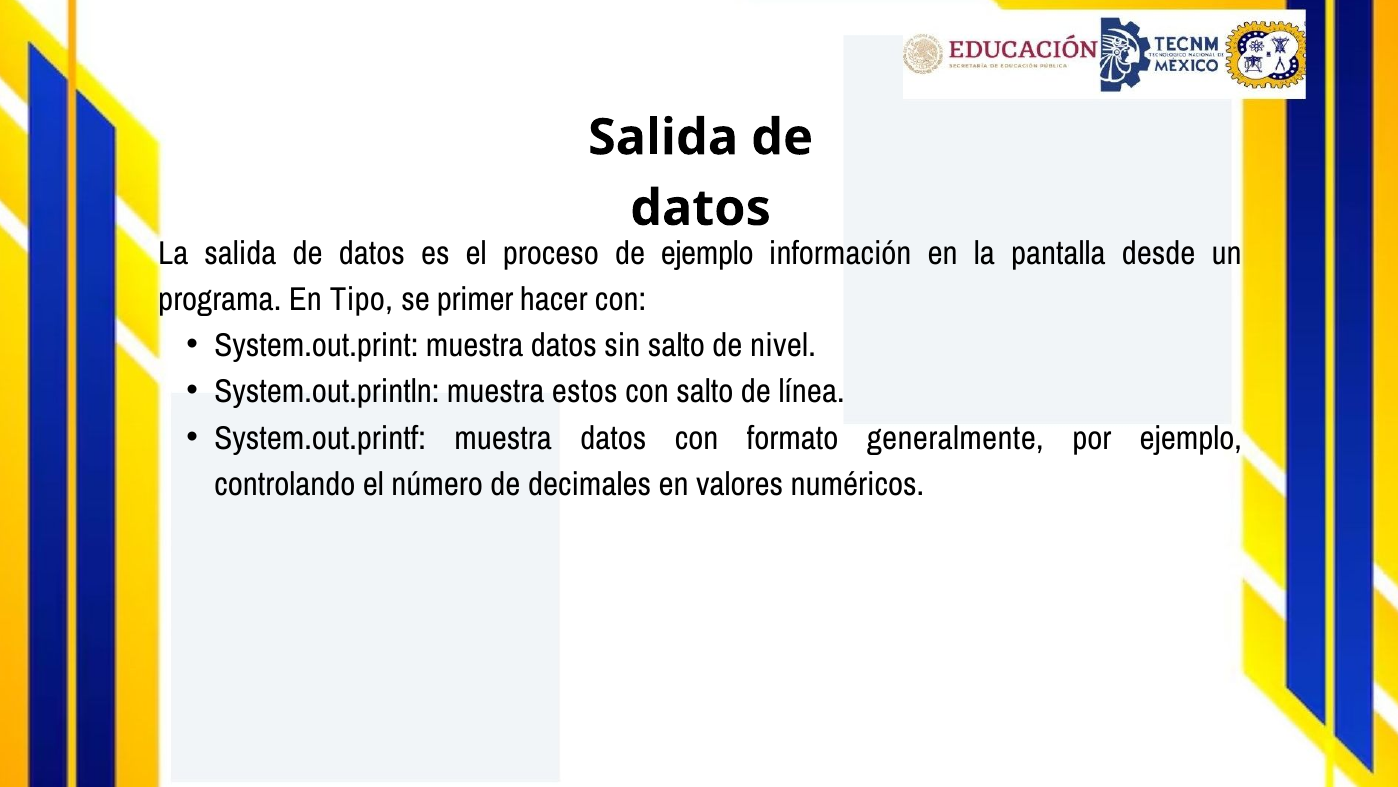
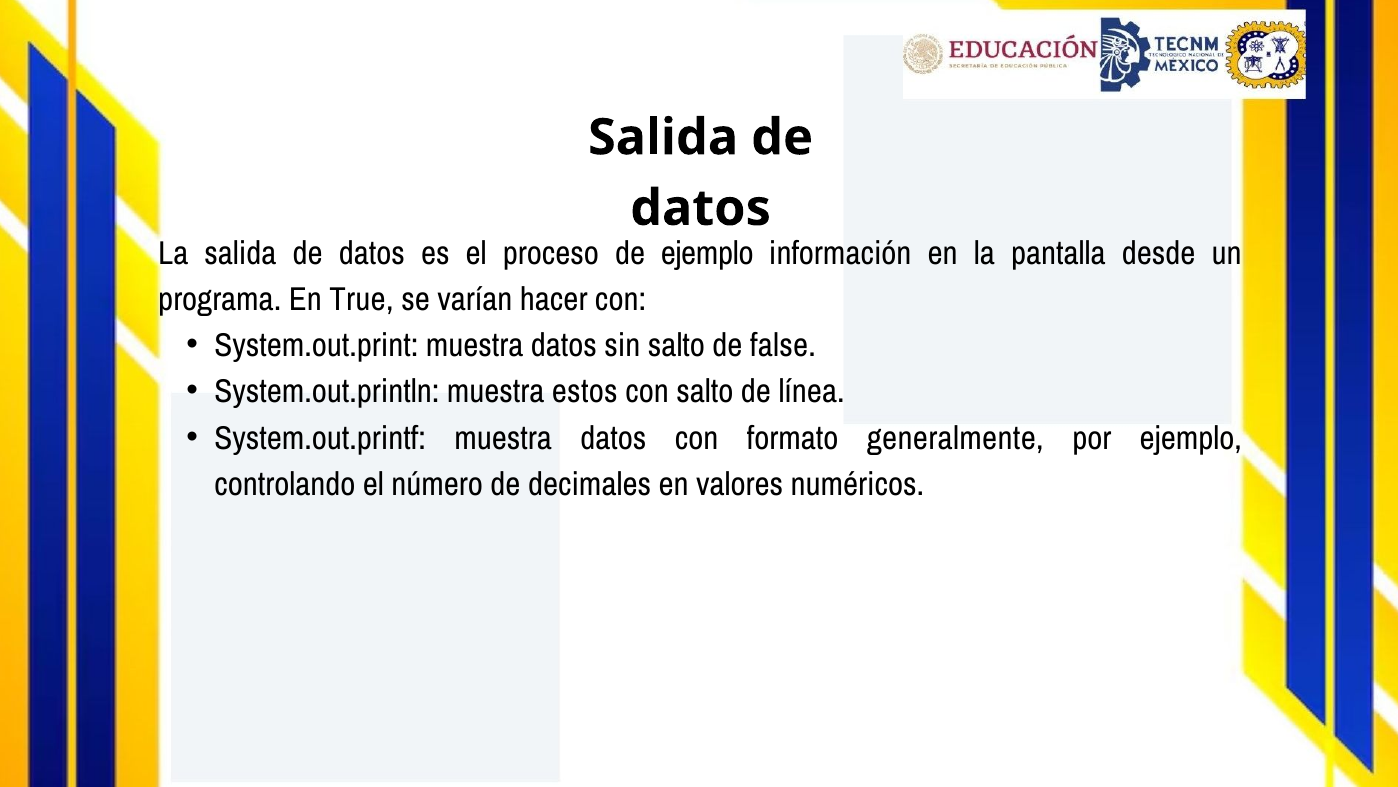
Tipo: Tipo -> True
primer: primer -> varían
nivel: nivel -> false
